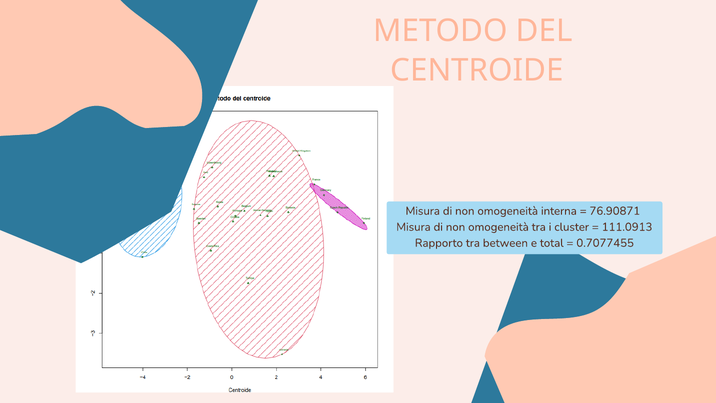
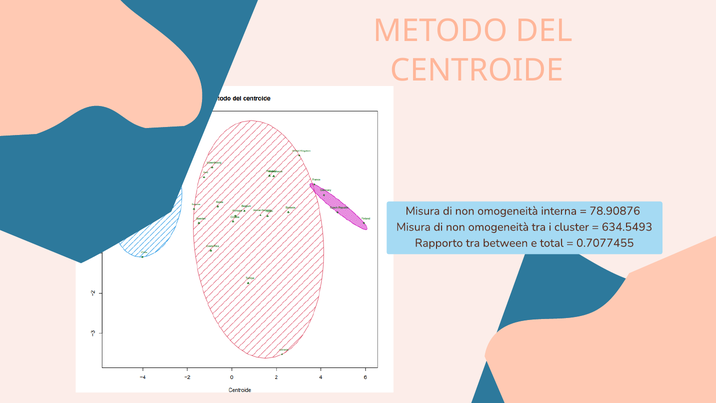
76.90871: 76.90871 -> 78.90876
111.0913: 111.0913 -> 634.5493
